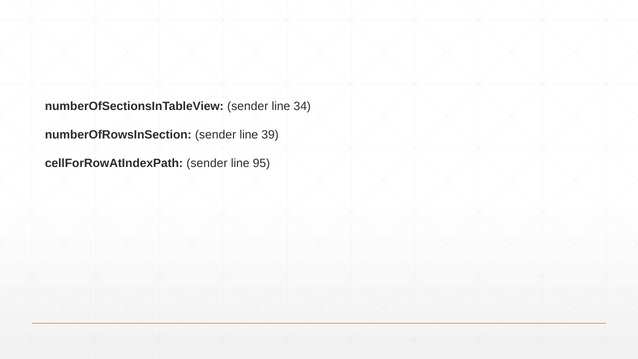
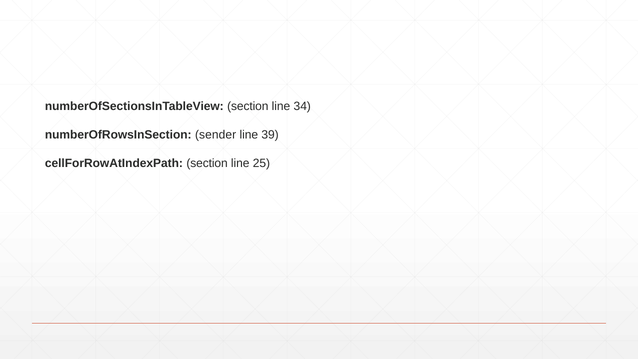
numberOfSectionsInTableView sender: sender -> section
cellForRowAtIndexPath sender: sender -> section
95: 95 -> 25
